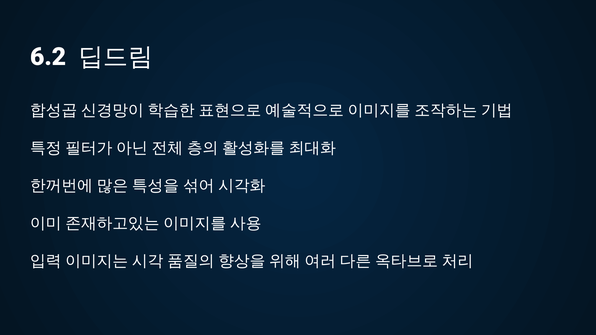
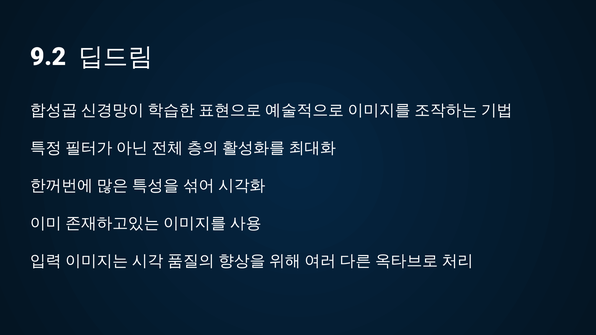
6.2: 6.2 -> 9.2
